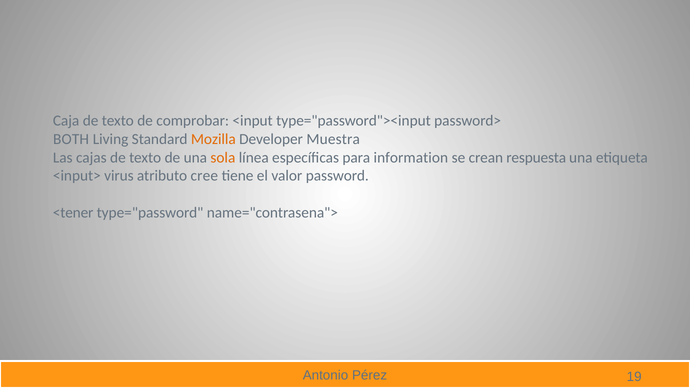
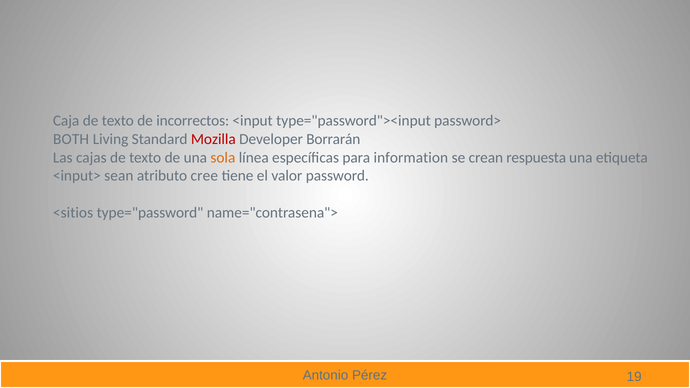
comprobar: comprobar -> incorrectos
Mozilla colour: orange -> red
Muestra: Muestra -> Borrarán
virus: virus -> sean
<tener: <tener -> <sitios
